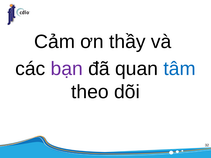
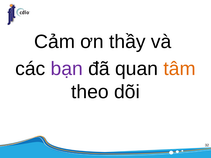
tâm colour: blue -> orange
